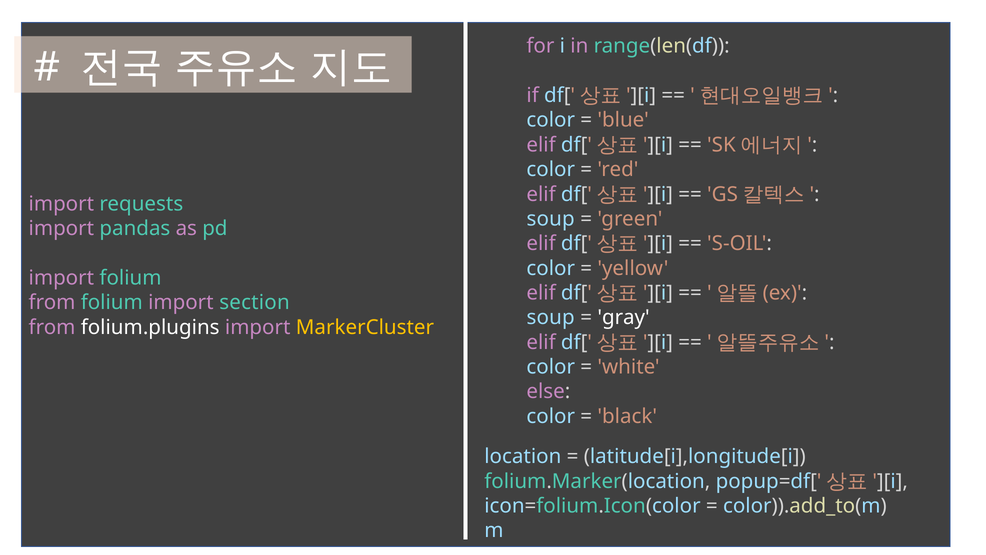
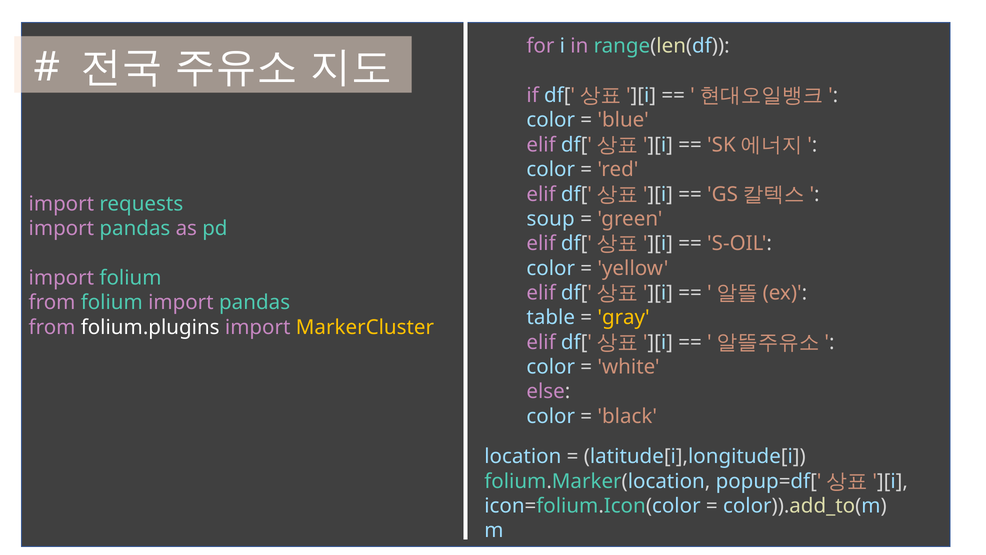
folium import section: section -> pandas
soup at (551, 317): soup -> table
gray colour: white -> yellow
